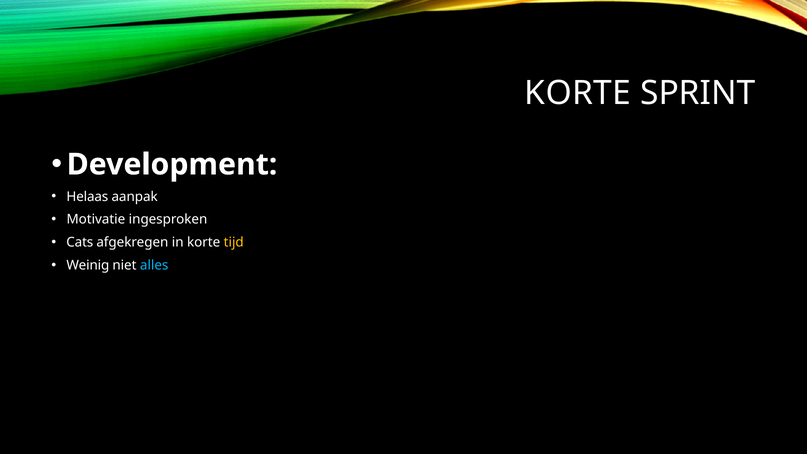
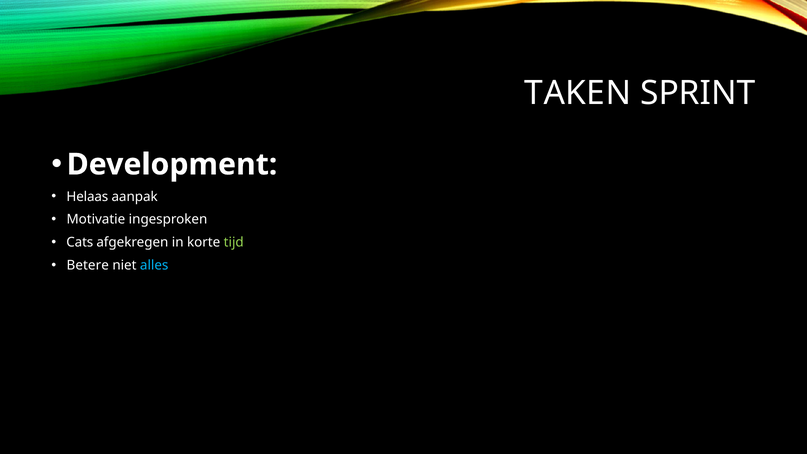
KORTE at (578, 93): KORTE -> TAKEN
tijd colour: yellow -> light green
Weinig: Weinig -> Betere
